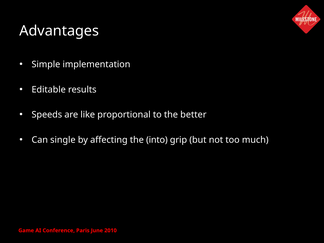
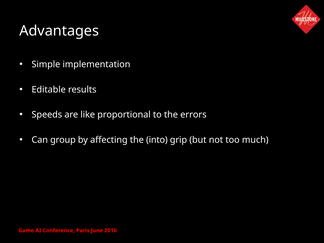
better: better -> errors
single: single -> group
